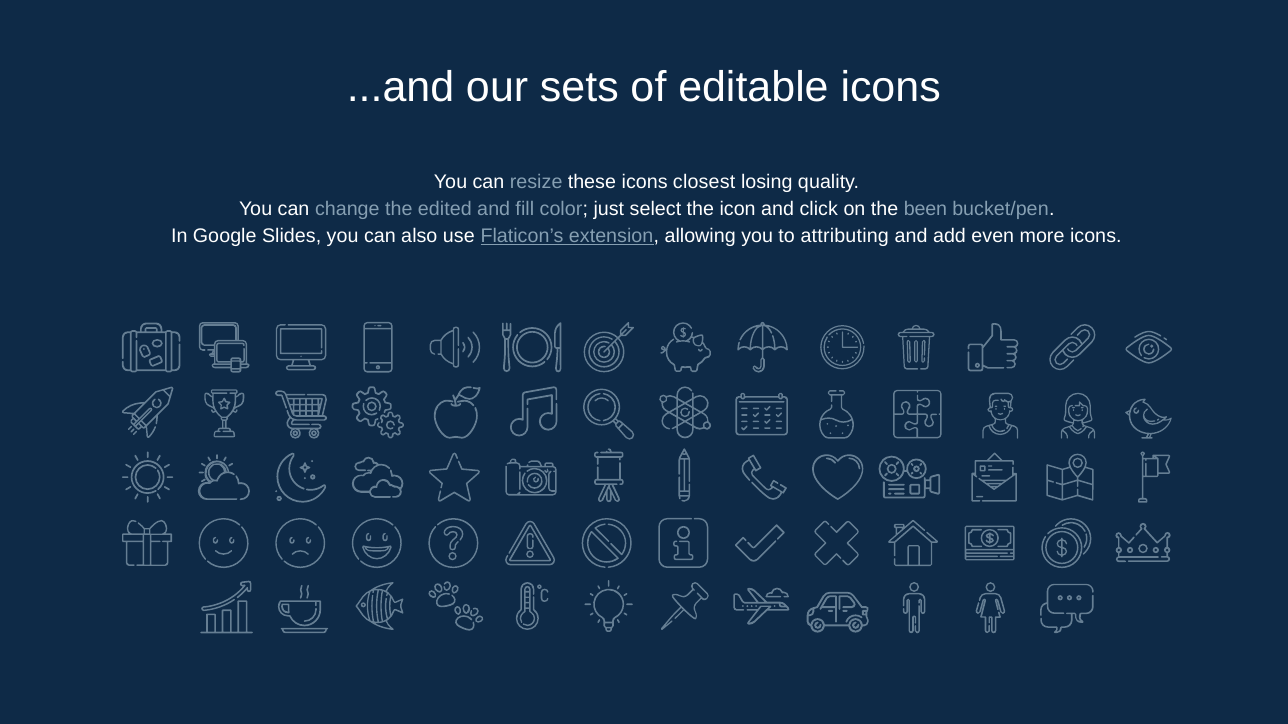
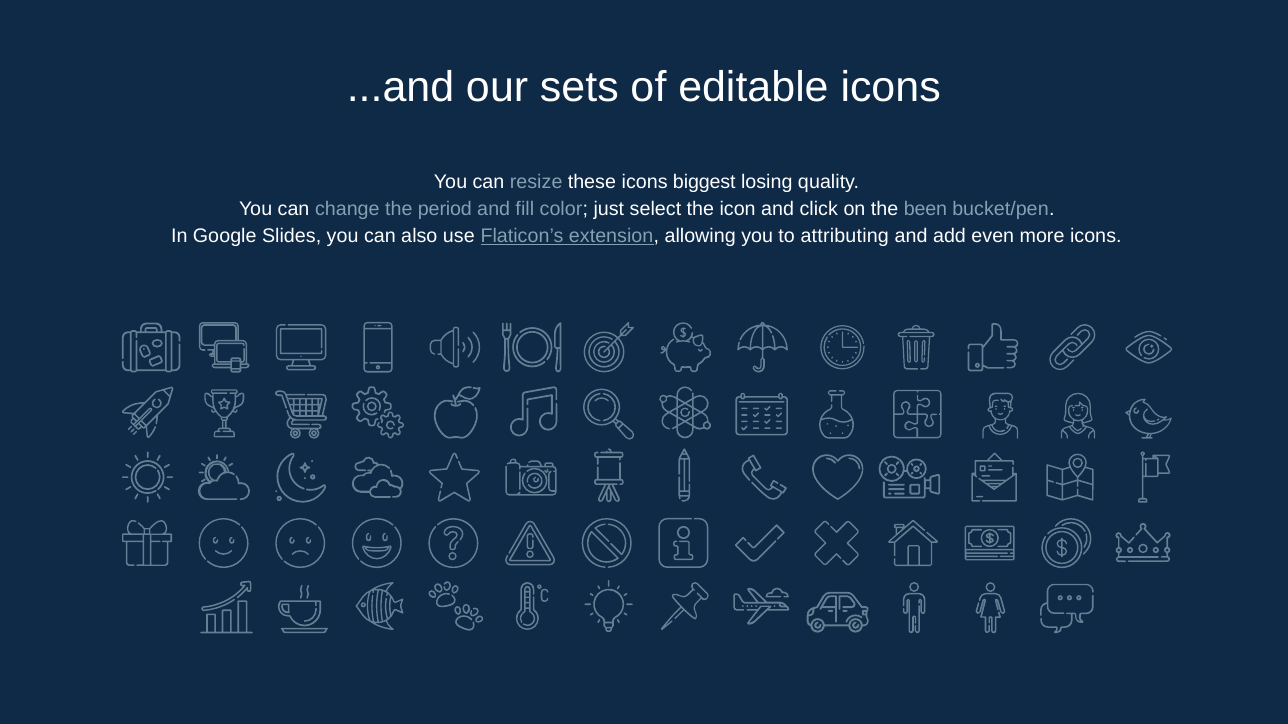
closest: closest -> biggest
edited: edited -> period
